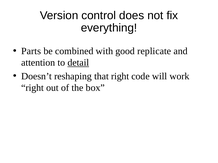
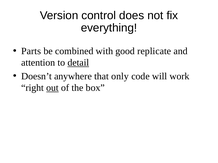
reshaping: reshaping -> anywhere
that right: right -> only
out underline: none -> present
